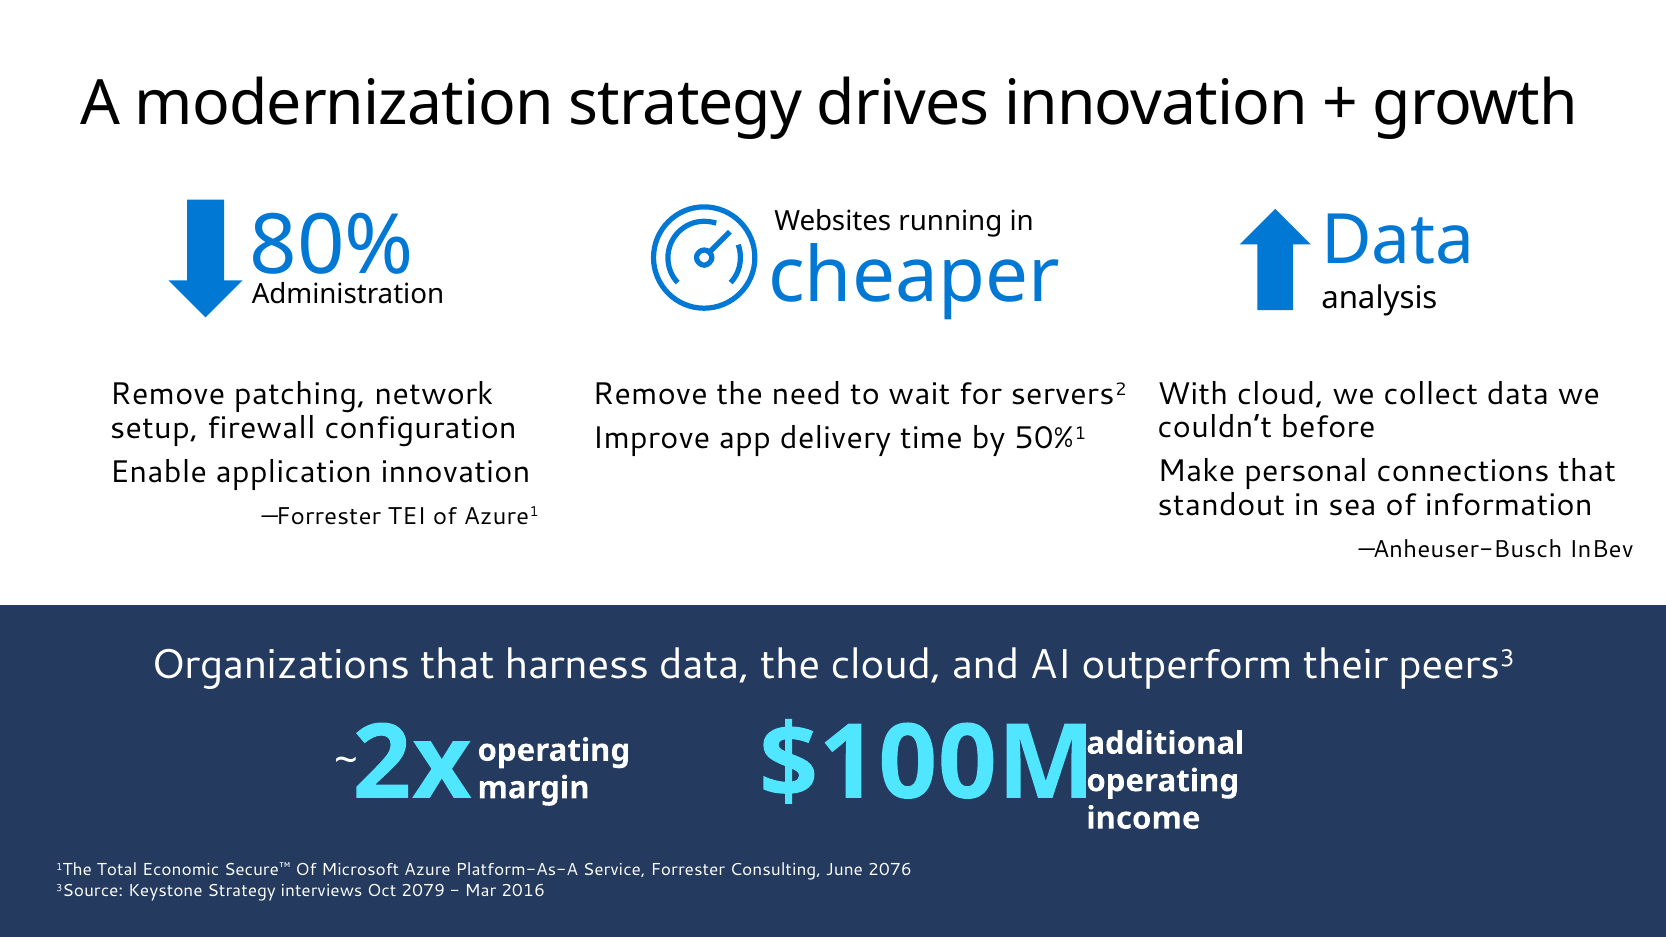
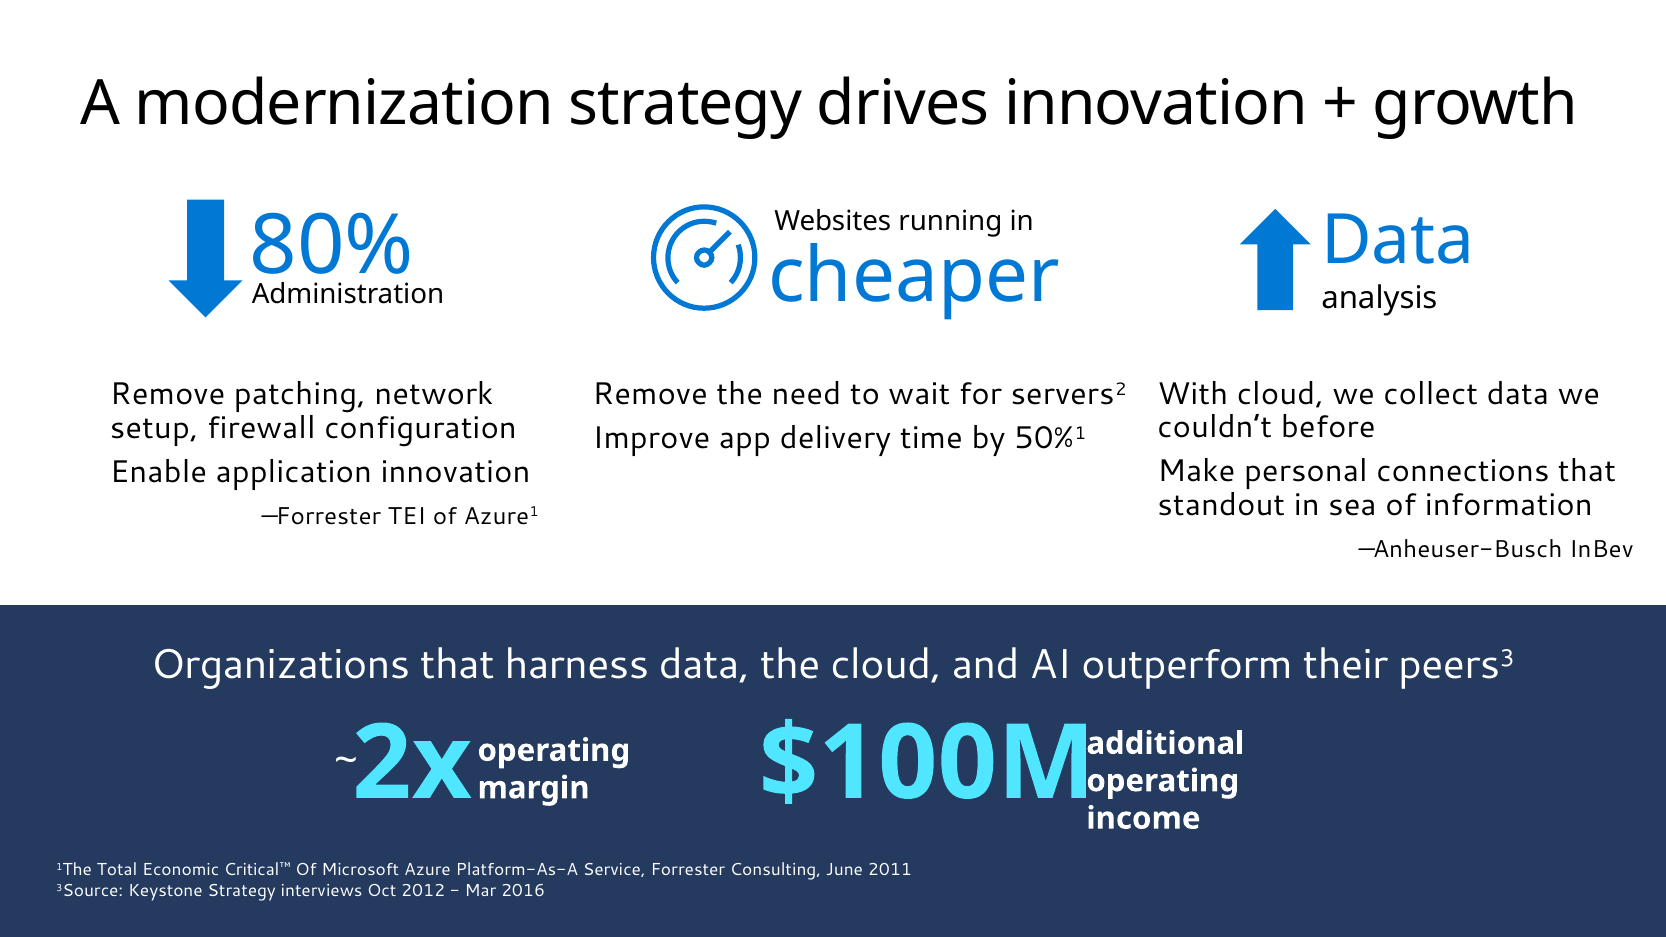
Secure™: Secure™ -> Critical™
2076: 2076 -> 2011
2079: 2079 -> 2012
